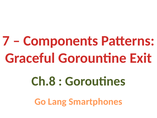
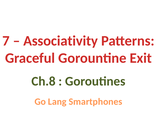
Components: Components -> Associativity
